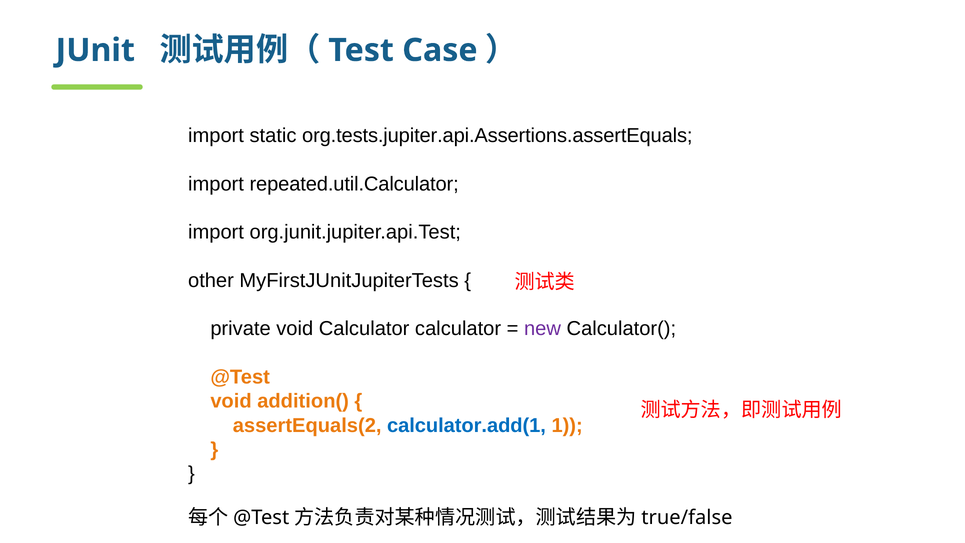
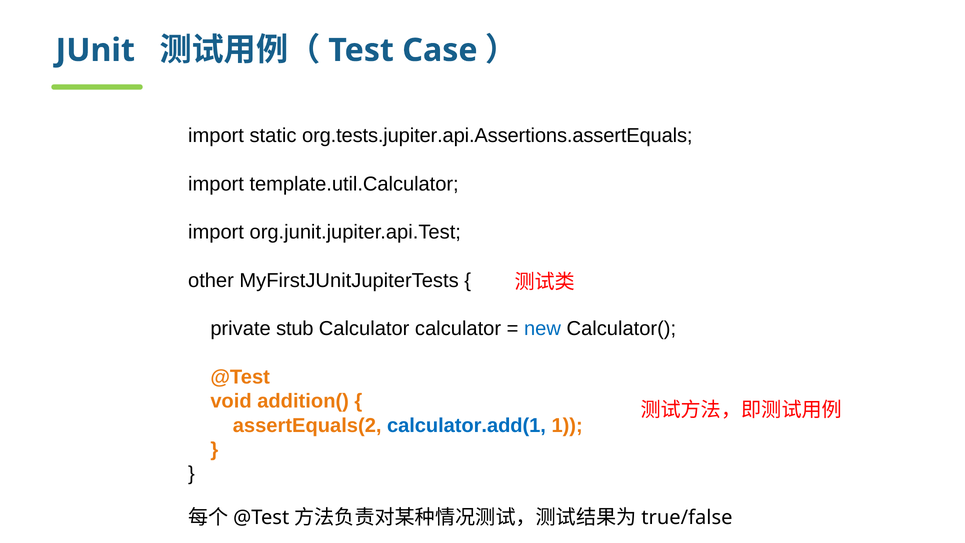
repeated.util.Calculator: repeated.util.Calculator -> template.util.Calculator
private void: void -> stub
new colour: purple -> blue
